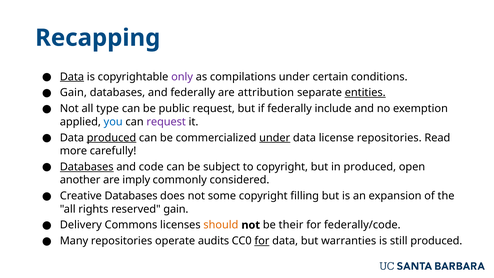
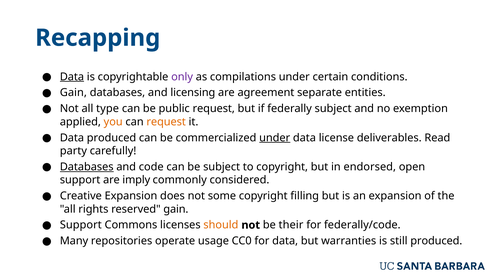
and federally: federally -> licensing
attribution: attribution -> agreement
entities underline: present -> none
federally include: include -> subject
you colour: blue -> orange
request at (166, 122) colour: purple -> orange
produced at (112, 138) underline: present -> none
license repositories: repositories -> deliverables
more: more -> party
in produced: produced -> endorsed
another at (80, 180): another -> support
Creative Databases: Databases -> Expansion
Delivery at (81, 225): Delivery -> Support
audits: audits -> usage
for at (262, 241) underline: present -> none
